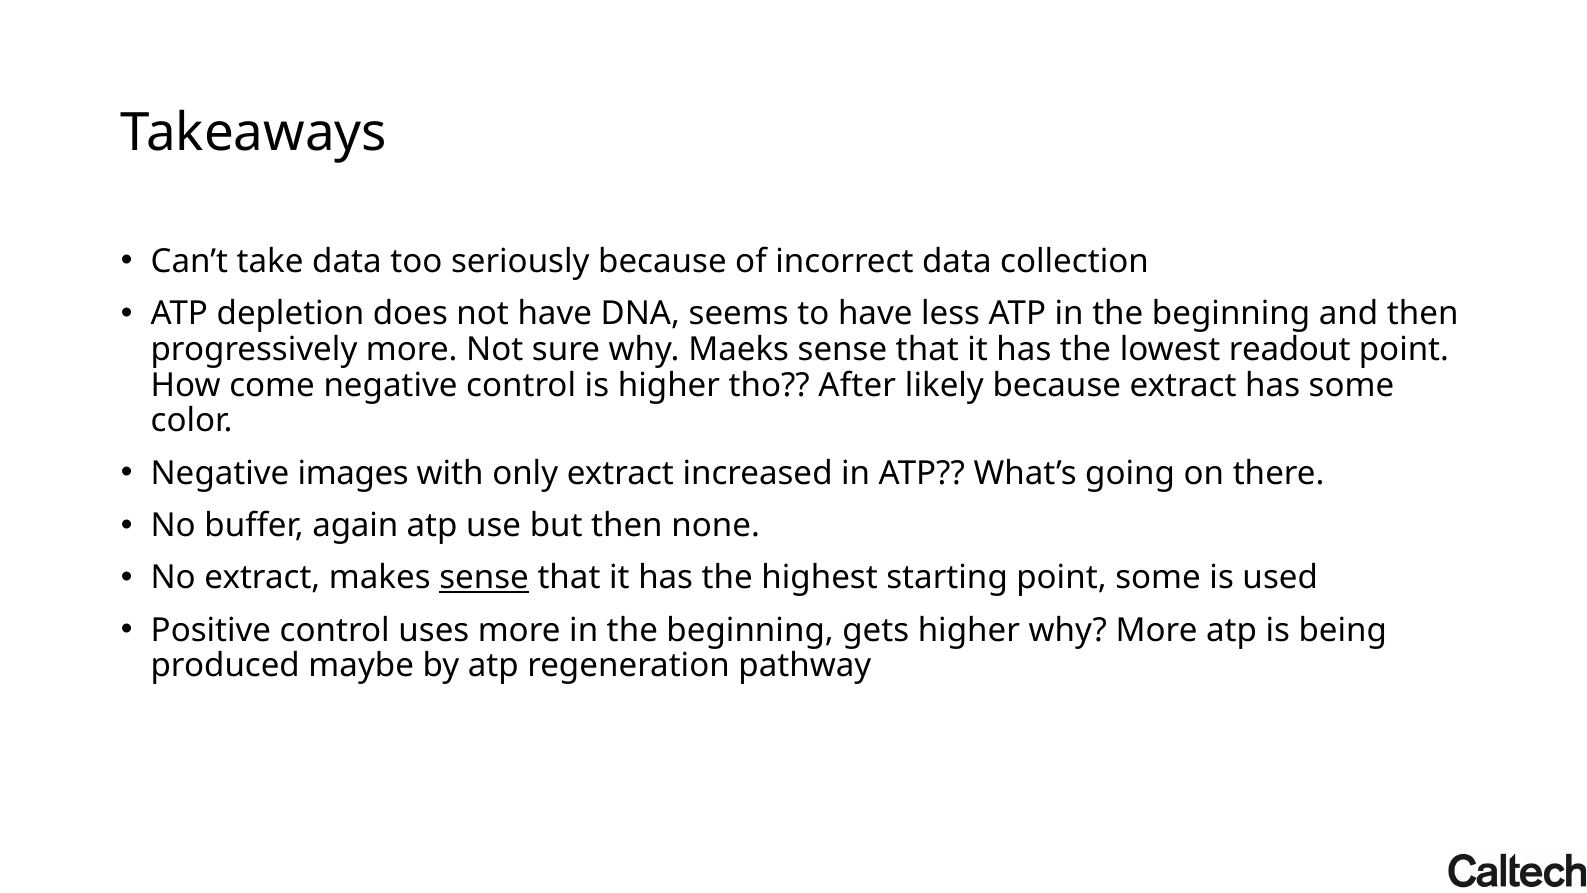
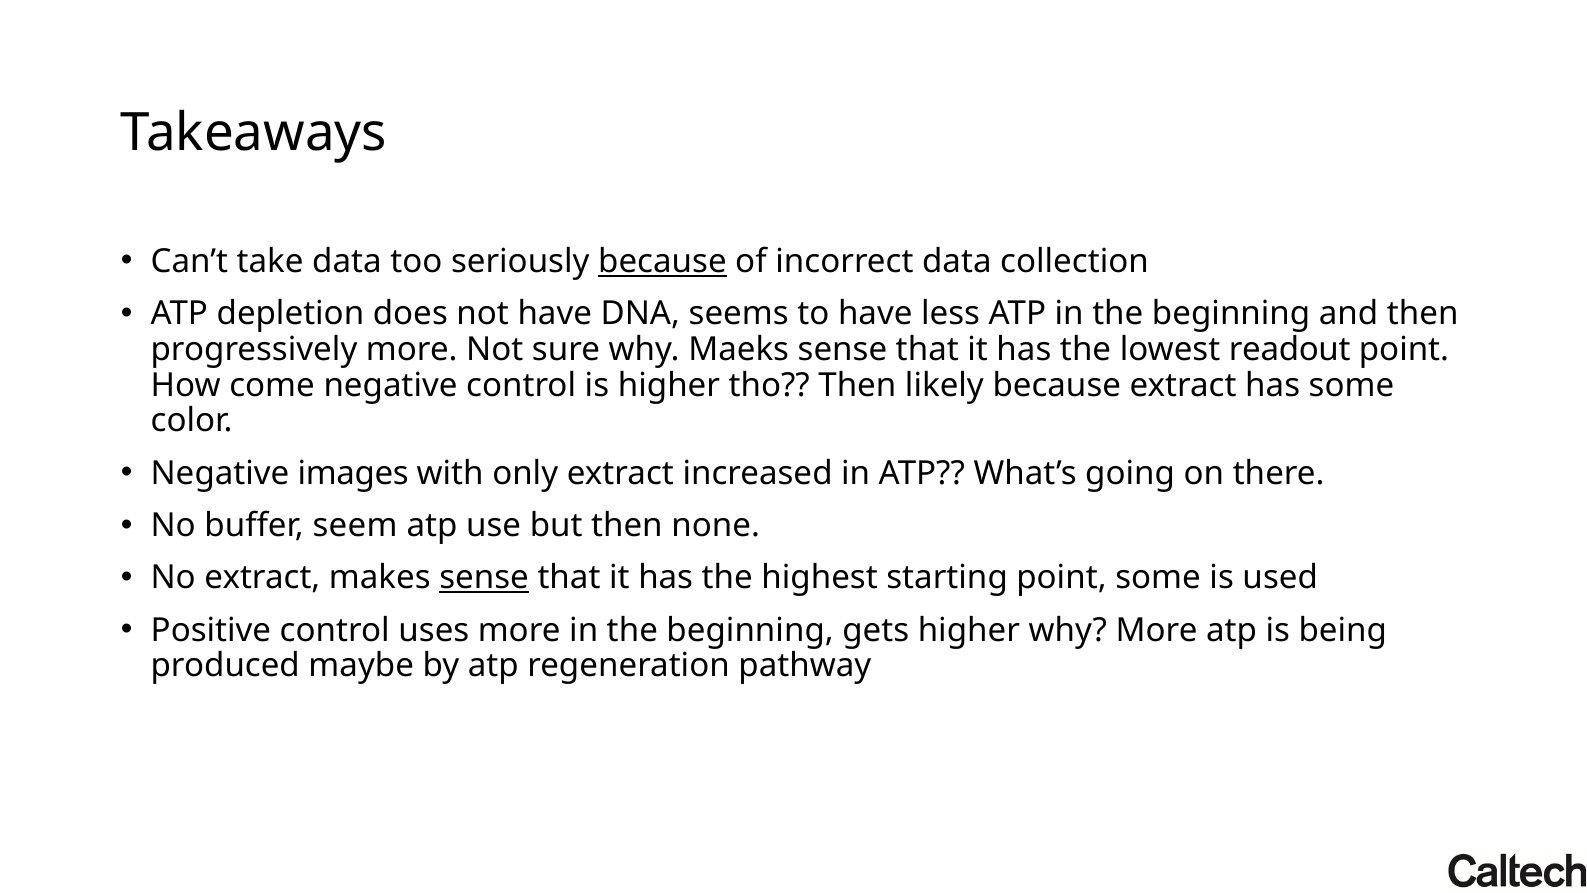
because at (662, 261) underline: none -> present
tho After: After -> Then
again: again -> seem
